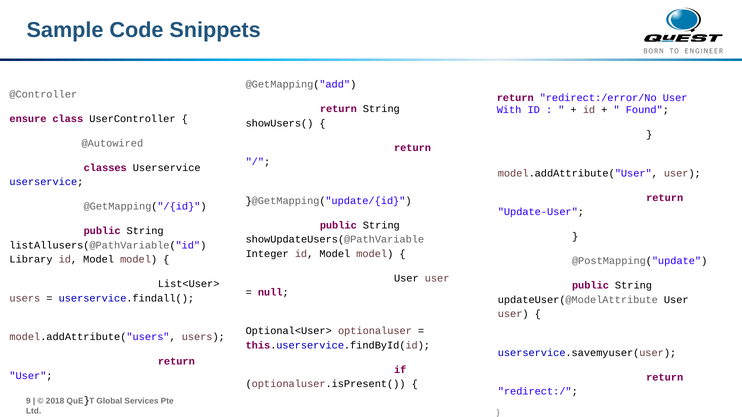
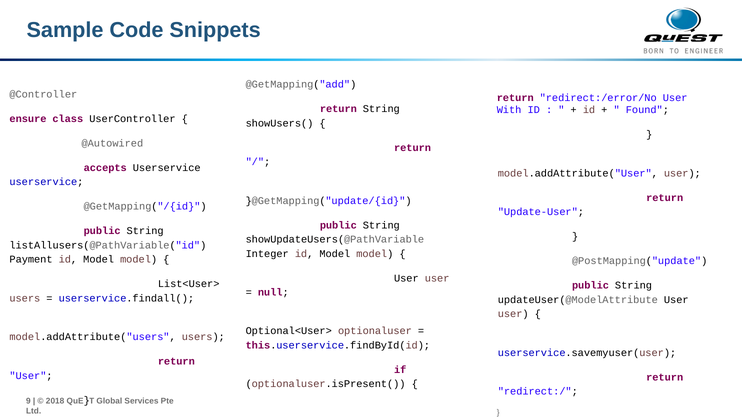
classes: classes -> accepts
Library: Library -> Payment
